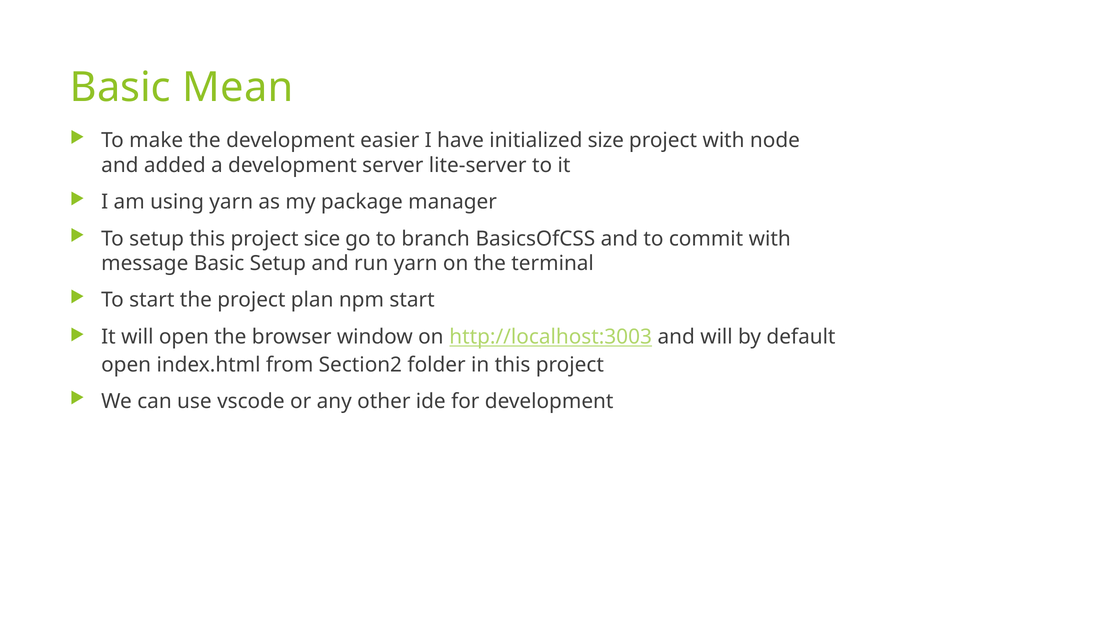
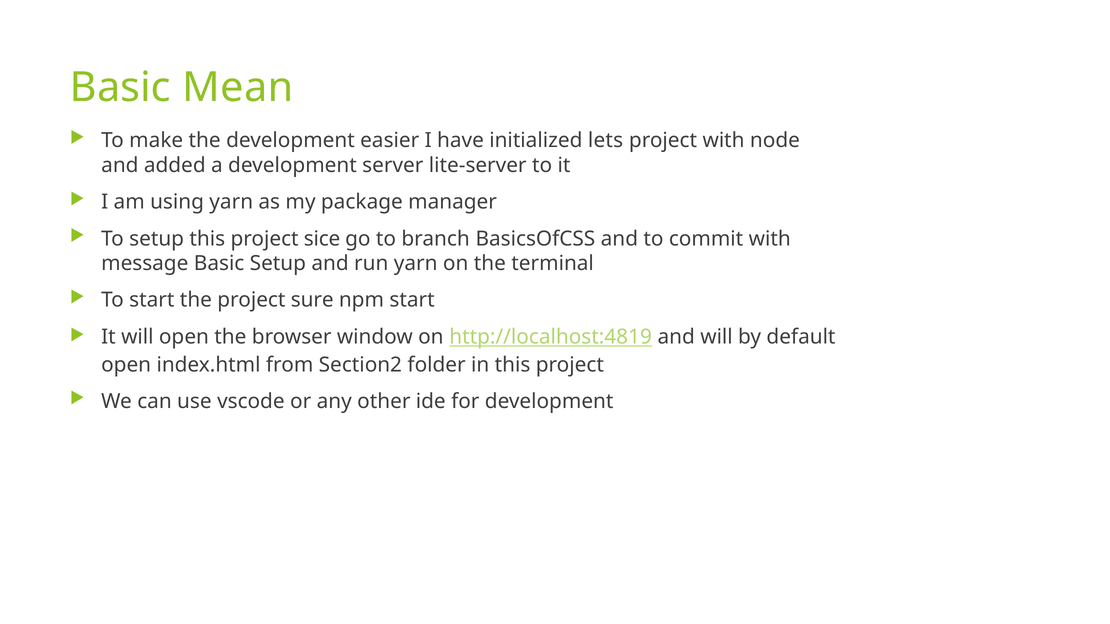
size: size -> lets
plan: plan -> sure
http://localhost:3003: http://localhost:3003 -> http://localhost:4819
